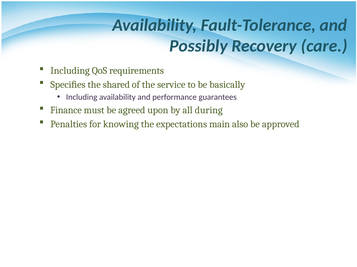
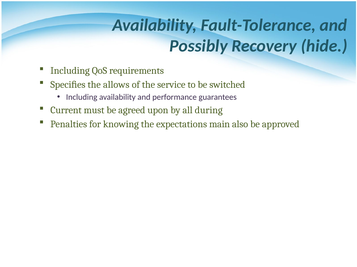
care: care -> hide
shared: shared -> allows
basically: basically -> switched
Finance: Finance -> Current
